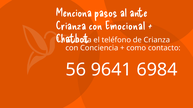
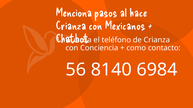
ante: ante -> hace
Emocional: Emocional -> Mexicanos
9641: 9641 -> 8140
